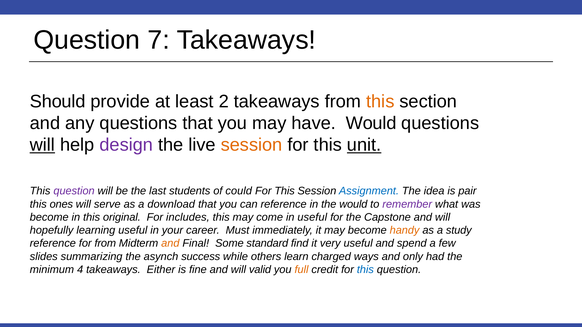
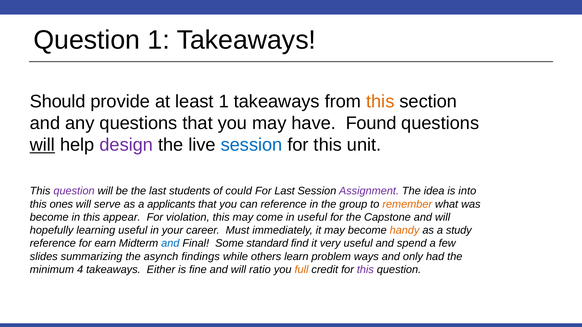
Question 7: 7 -> 1
least 2: 2 -> 1
have Would: Would -> Found
session at (252, 145) colour: orange -> blue
unit underline: present -> none
This at (285, 191): This -> Last
Assignment colour: blue -> purple
pair: pair -> into
download: download -> applicants
the would: would -> group
remember colour: purple -> orange
original: original -> appear
includes: includes -> violation
for from: from -> earn
and at (170, 244) colour: orange -> blue
success: success -> findings
charged: charged -> problem
valid: valid -> ratio
this at (365, 270) colour: blue -> purple
